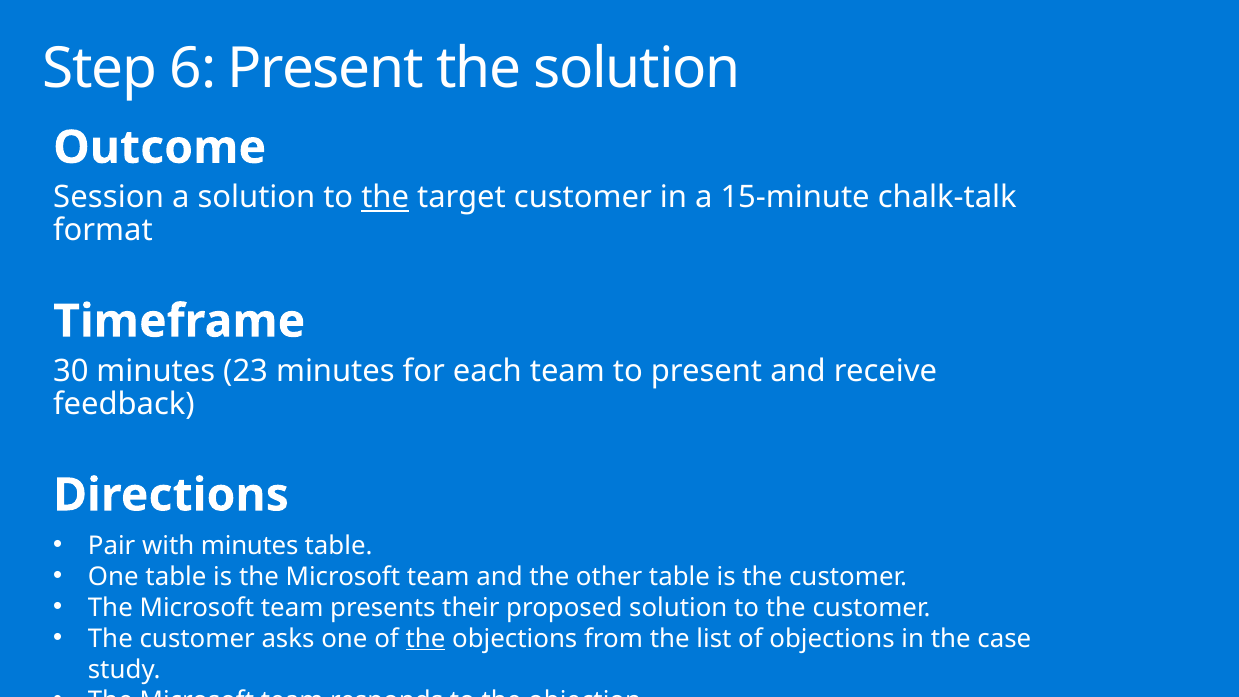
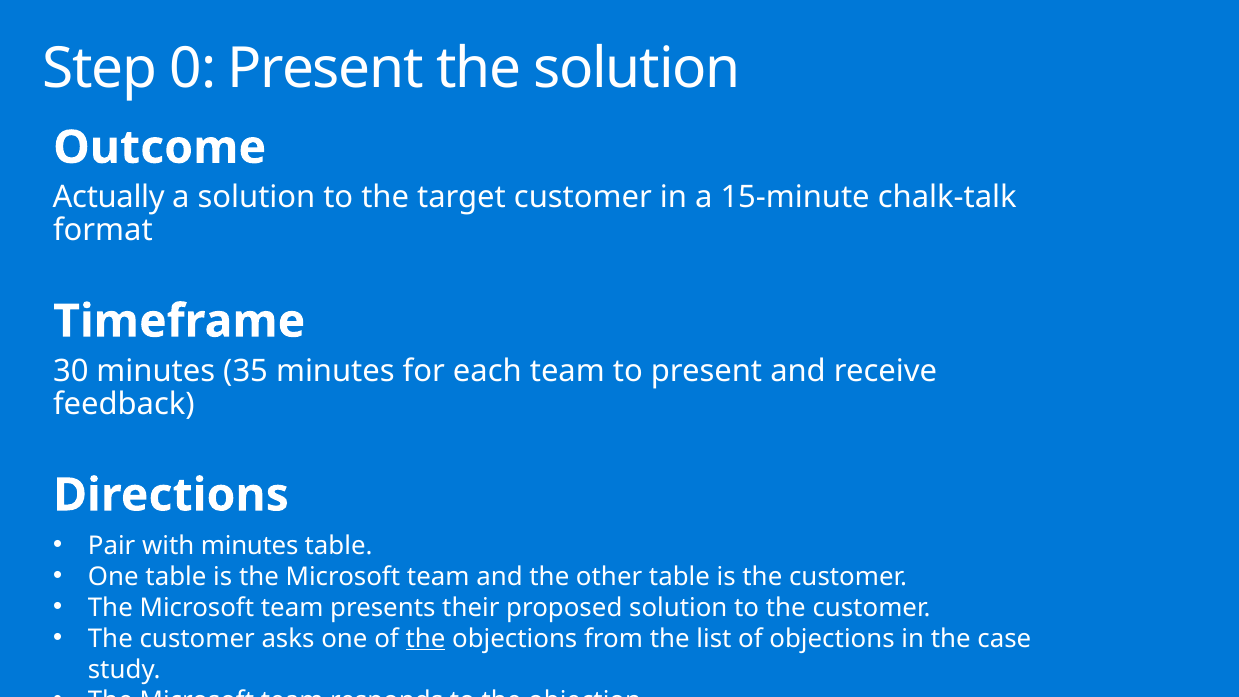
6: 6 -> 0
Session: Session -> Actually
the at (385, 197) underline: present -> none
23: 23 -> 35
